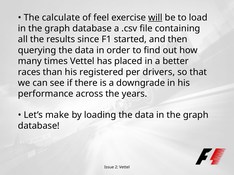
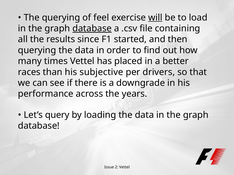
The calculate: calculate -> querying
database at (92, 29) underline: none -> present
registered: registered -> subjective
make: make -> query
